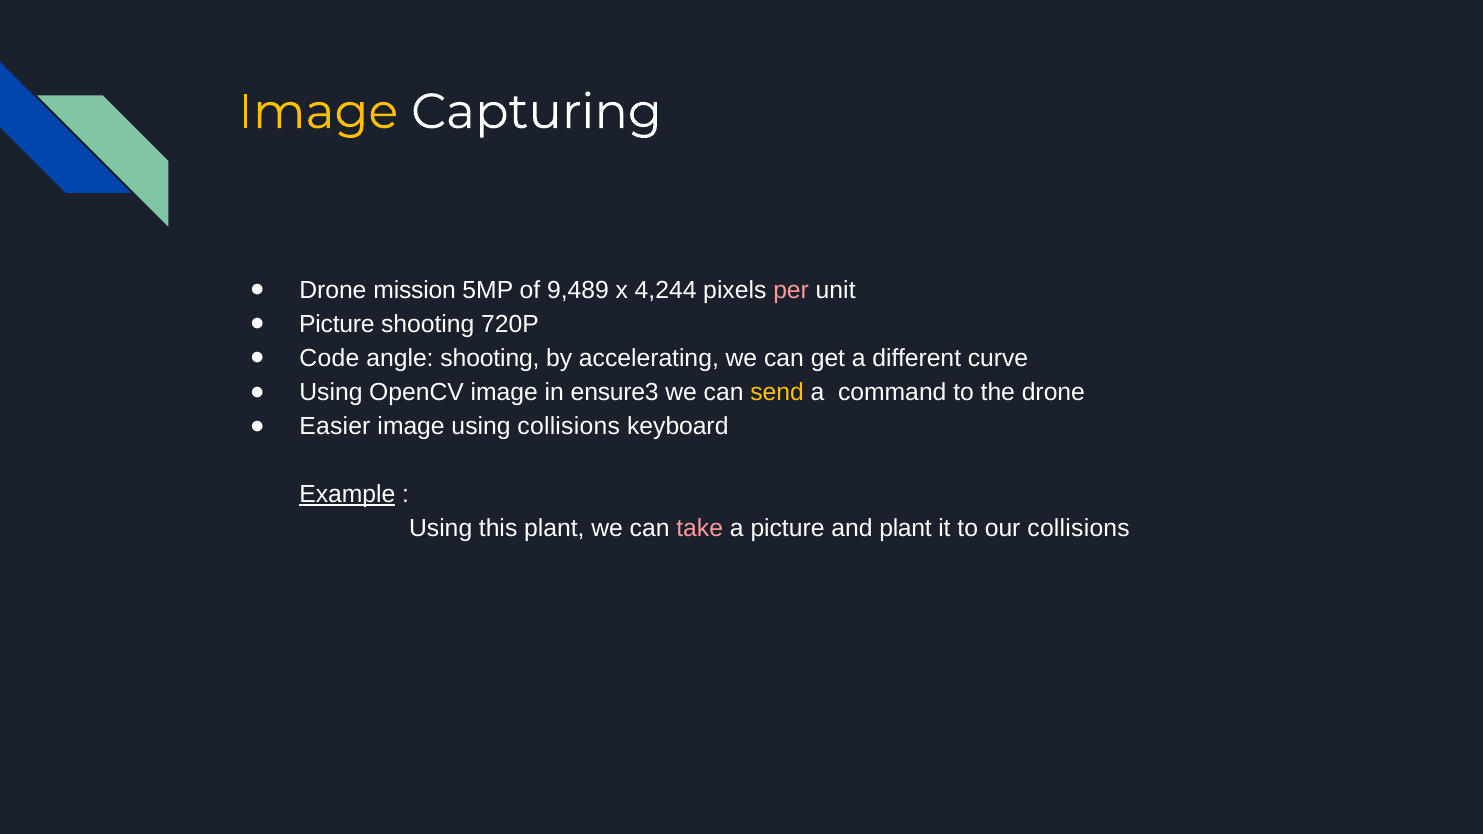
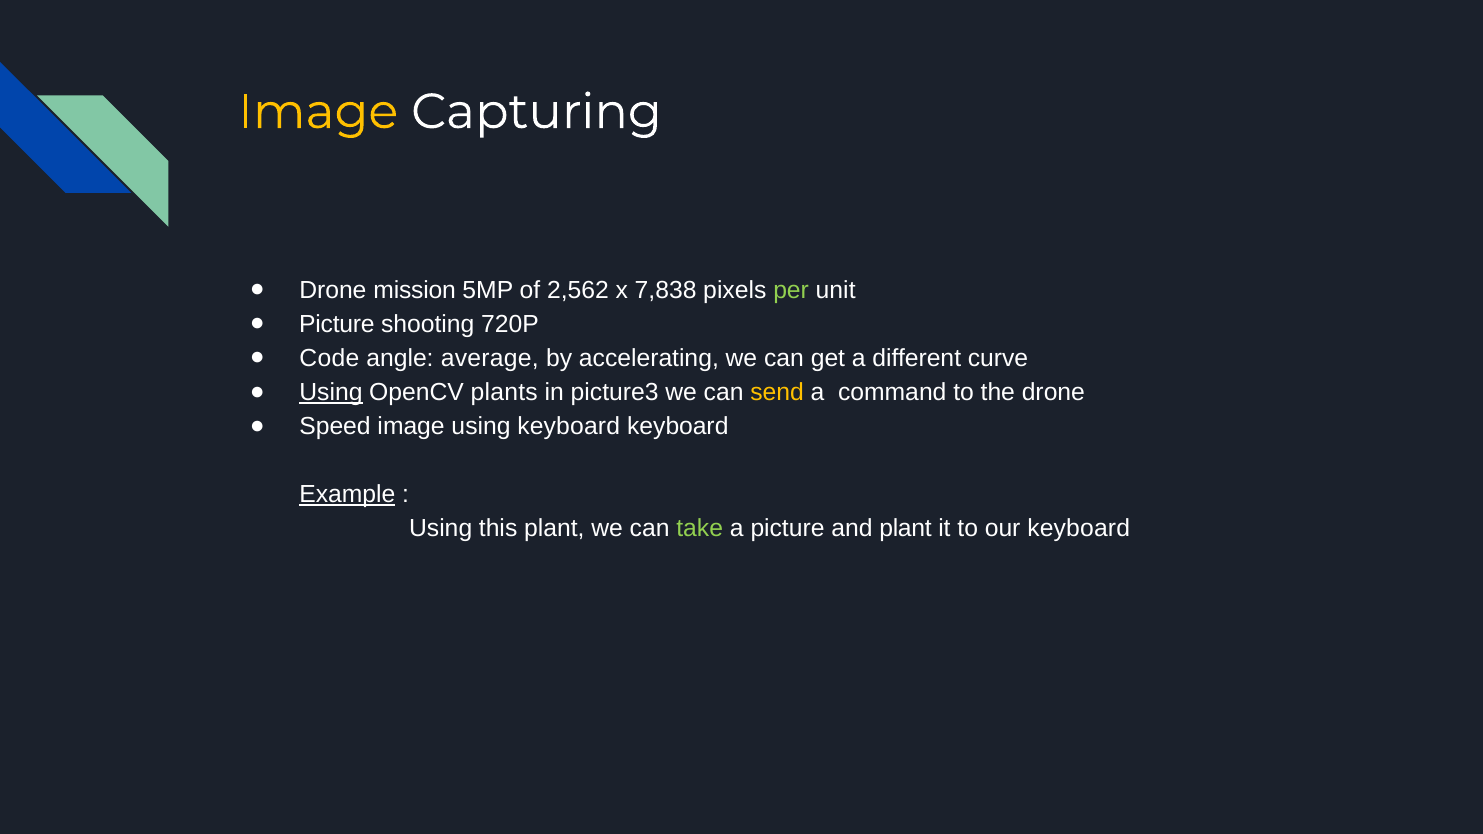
9,489: 9,489 -> 2,562
4,244: 4,244 -> 7,838
per colour: pink -> light green
angle shooting: shooting -> average
Using at (331, 392) underline: none -> present
OpenCV image: image -> plants
ensure3: ensure3 -> picture3
Easier: Easier -> Speed
using collisions: collisions -> keyboard
take colour: pink -> light green
our collisions: collisions -> keyboard
